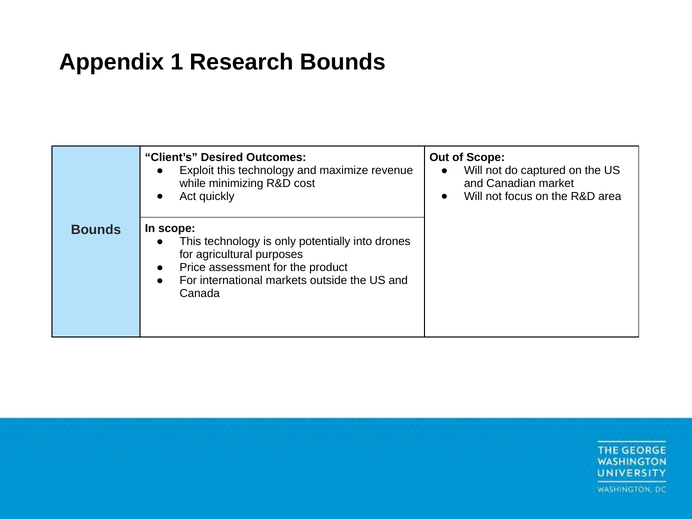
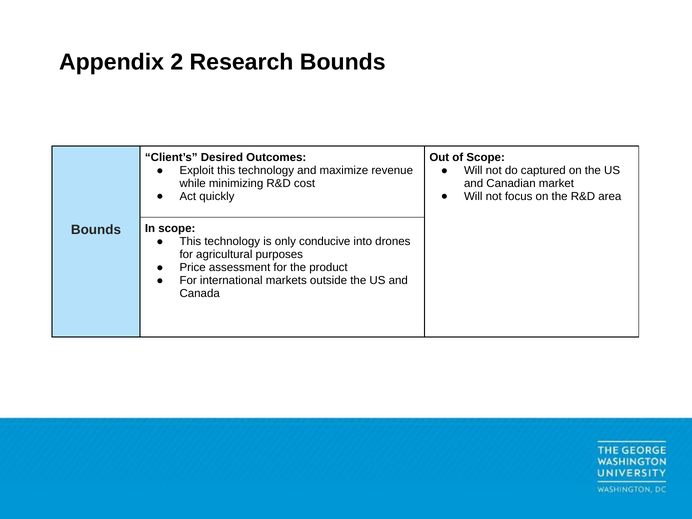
1: 1 -> 2
potentially: potentially -> conducive
